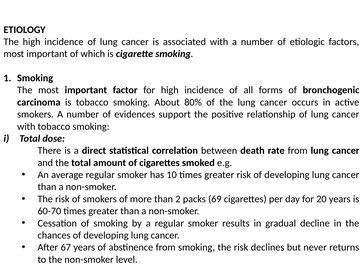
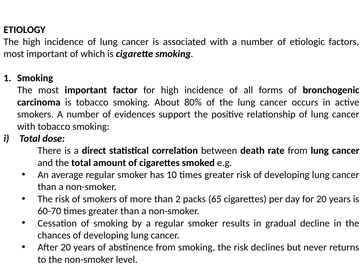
69: 69 -> 65
After 67: 67 -> 20
